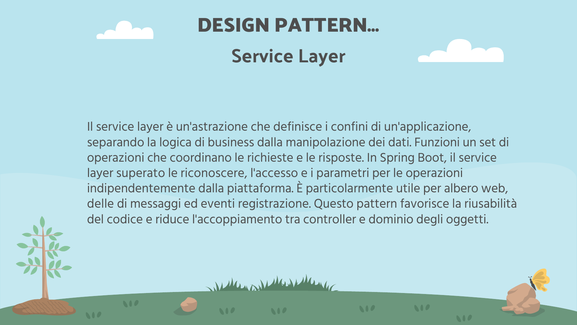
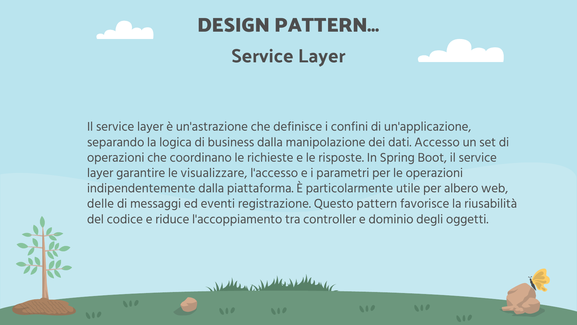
Funzioni: Funzioni -> Accesso
superato: superato -> garantire
riconoscere: riconoscere -> visualizzare
